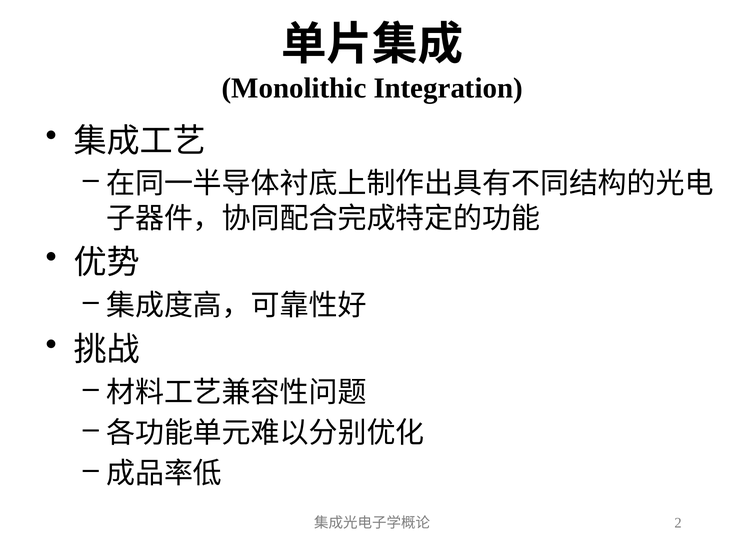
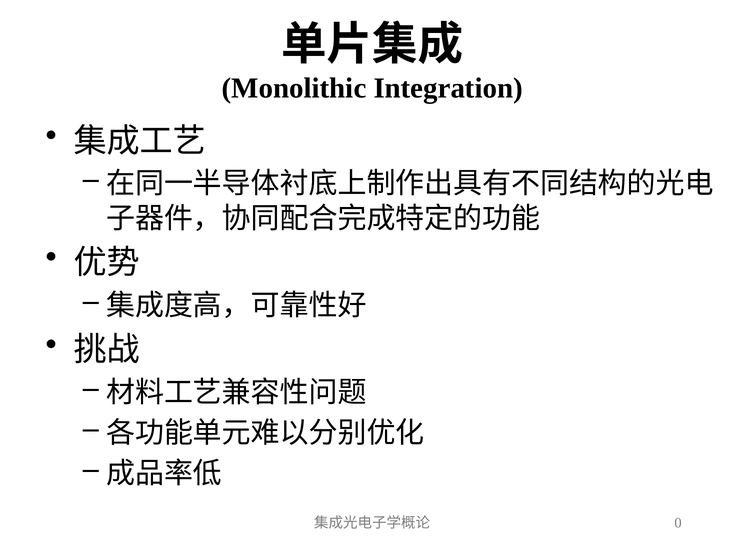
2: 2 -> 0
